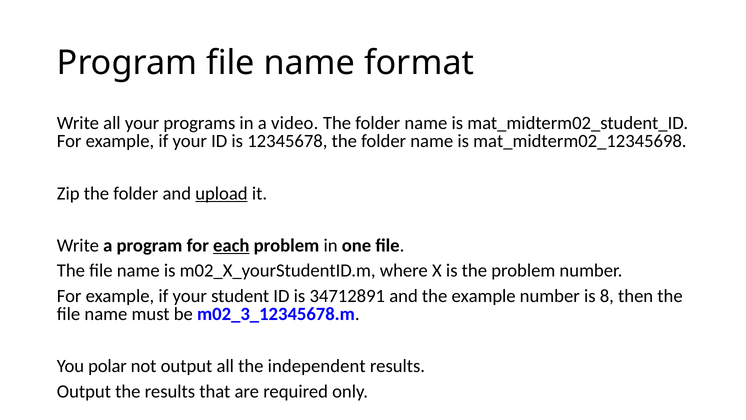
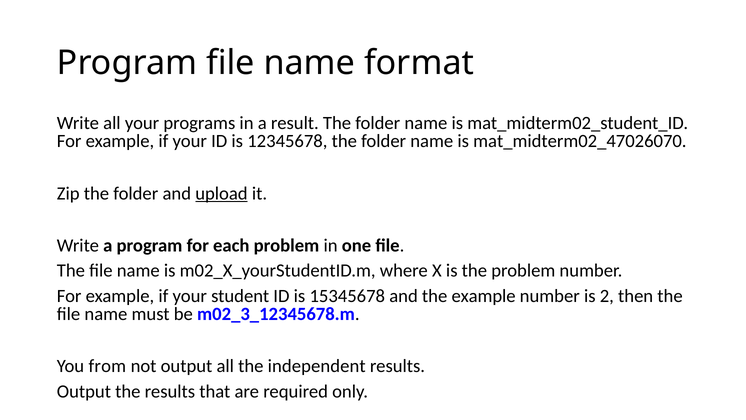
video: video -> result
mat_midterm02_12345698: mat_midterm02_12345698 -> mat_midterm02_47026070
each underline: present -> none
34712891: 34712891 -> 15345678
8: 8 -> 2
polar: polar -> from
